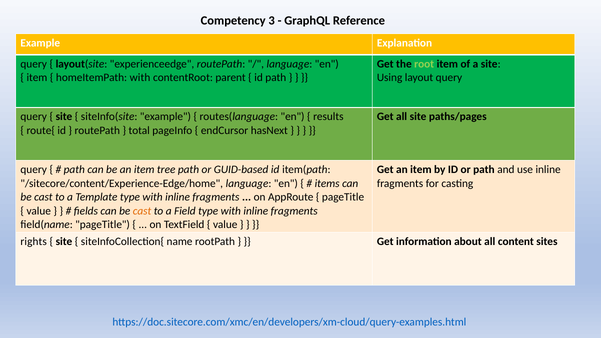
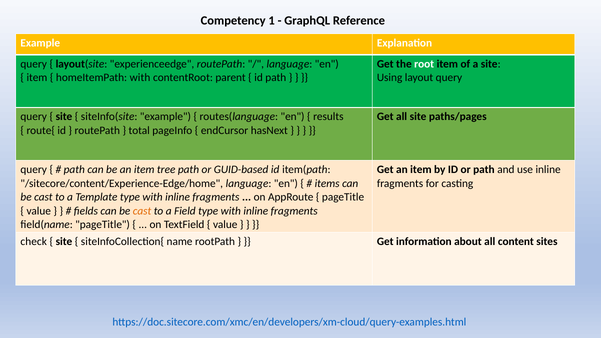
3: 3 -> 1
root colour: light green -> white
rights: rights -> check
